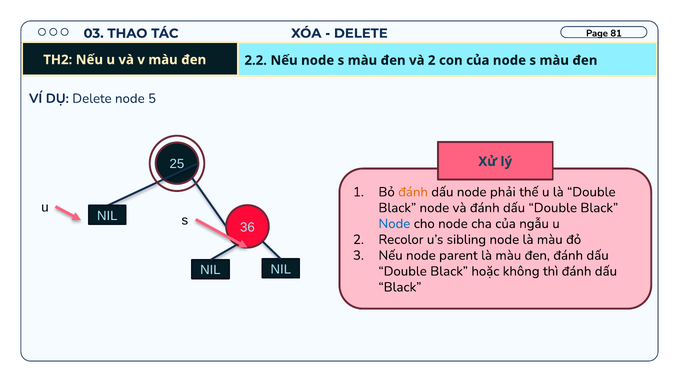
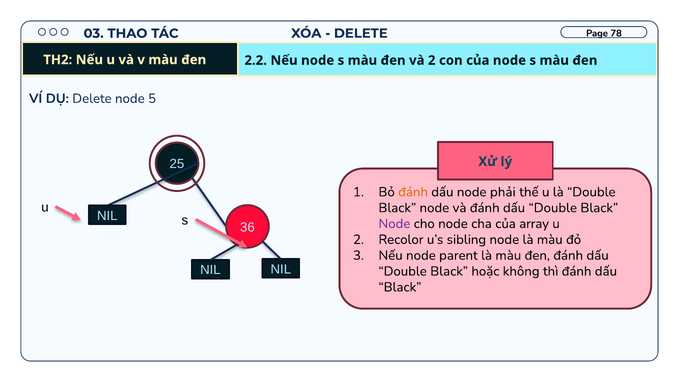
81: 81 -> 78
Node at (394, 224) colour: blue -> purple
ngẫu: ngẫu -> array
